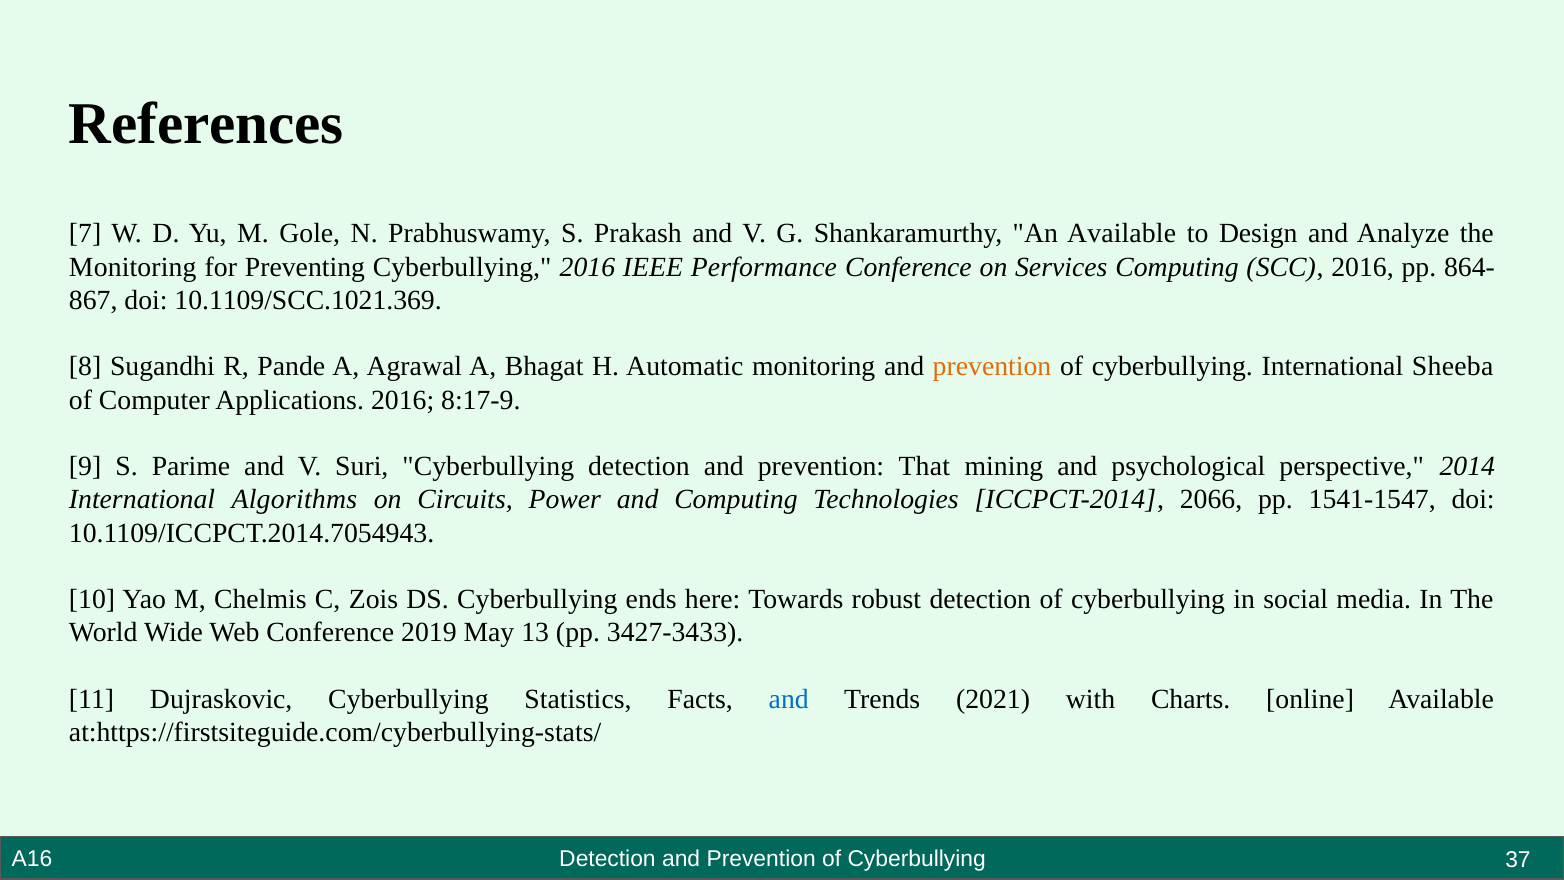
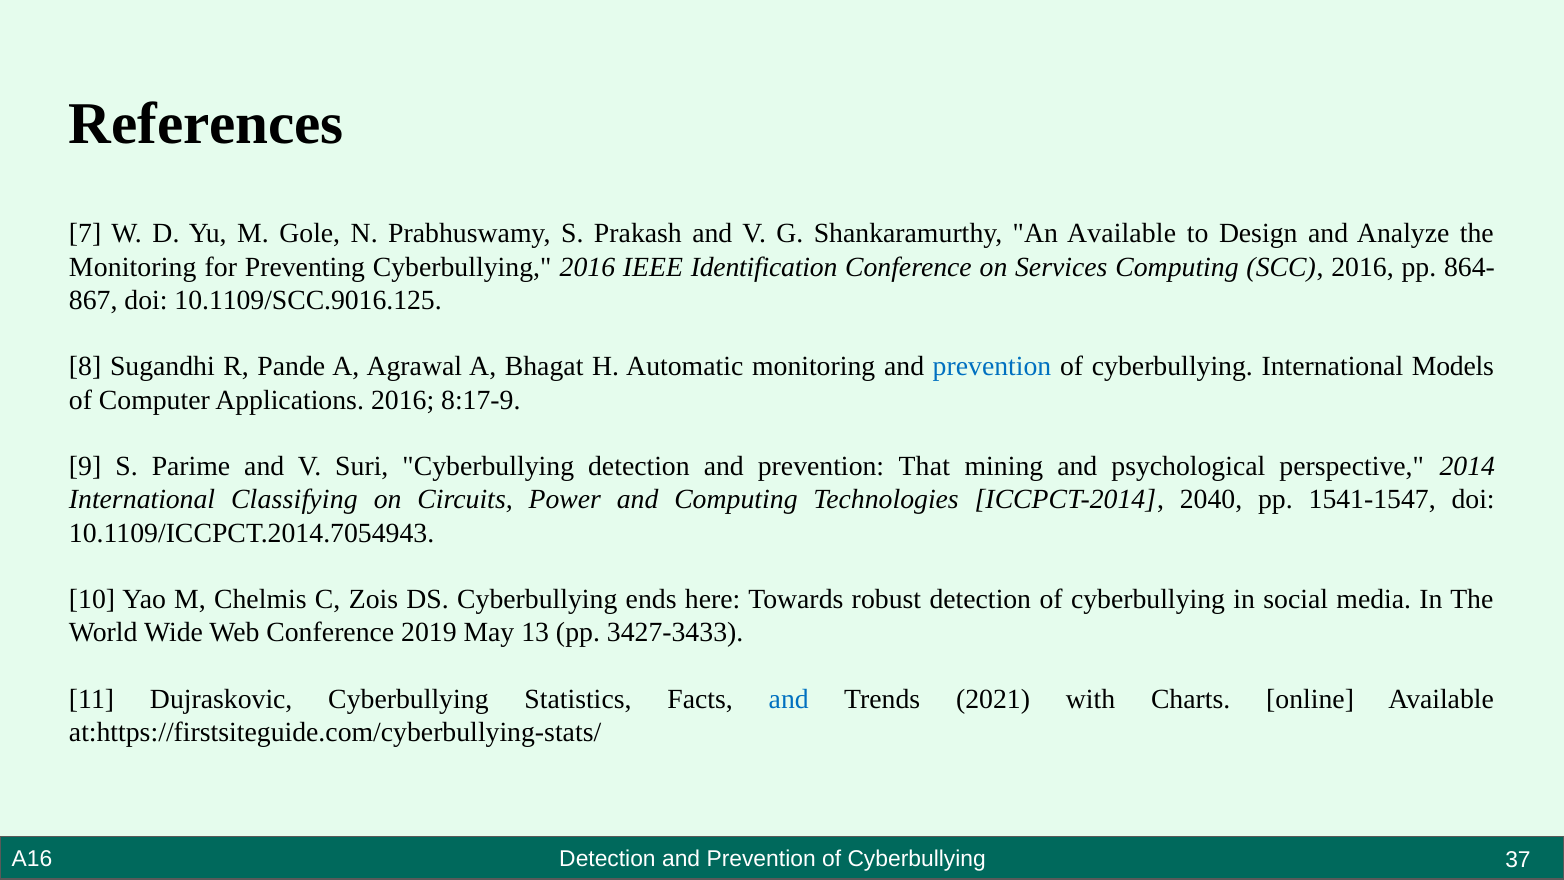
Performance: Performance -> Identification
10.1109/SCC.1021.369: 10.1109/SCC.1021.369 -> 10.1109/SCC.9016.125
prevention at (992, 367) colour: orange -> blue
Sheeba: Sheeba -> Models
Algorithms: Algorithms -> Classifying
2066: 2066 -> 2040
